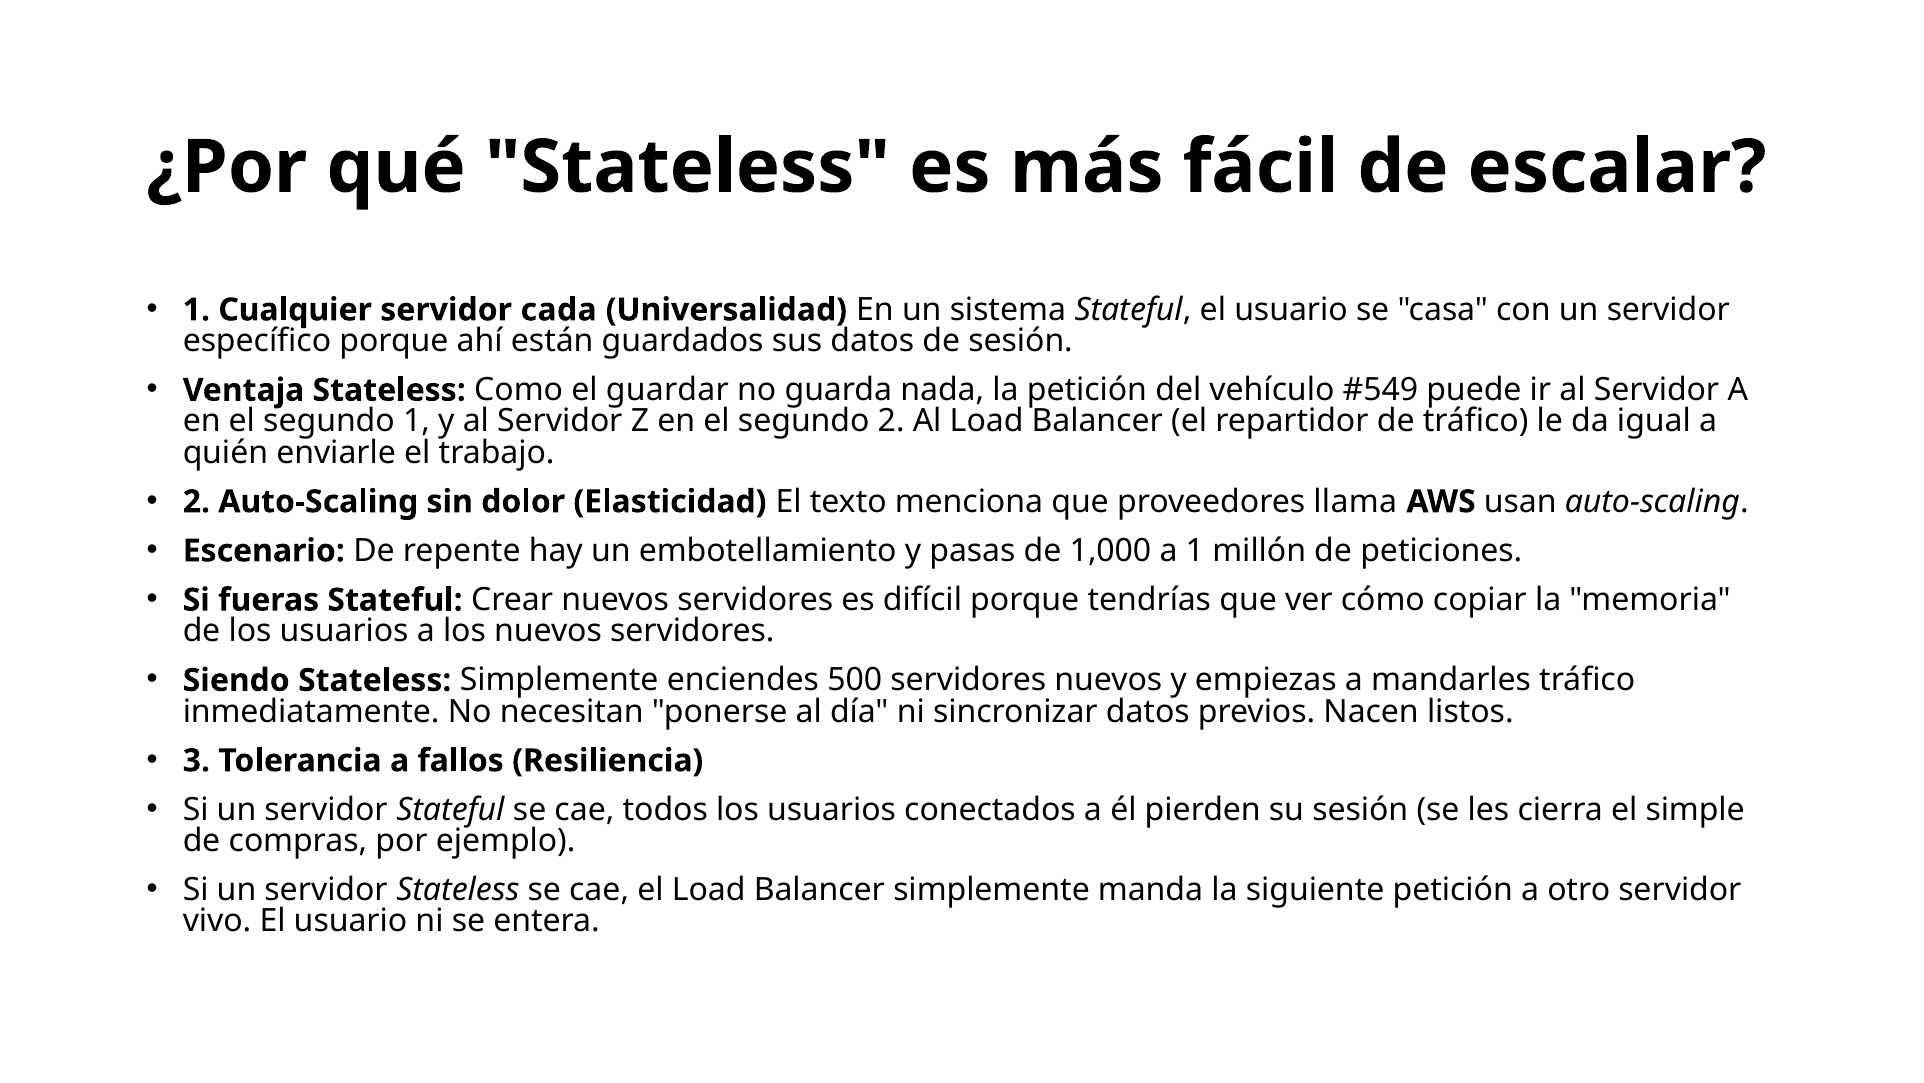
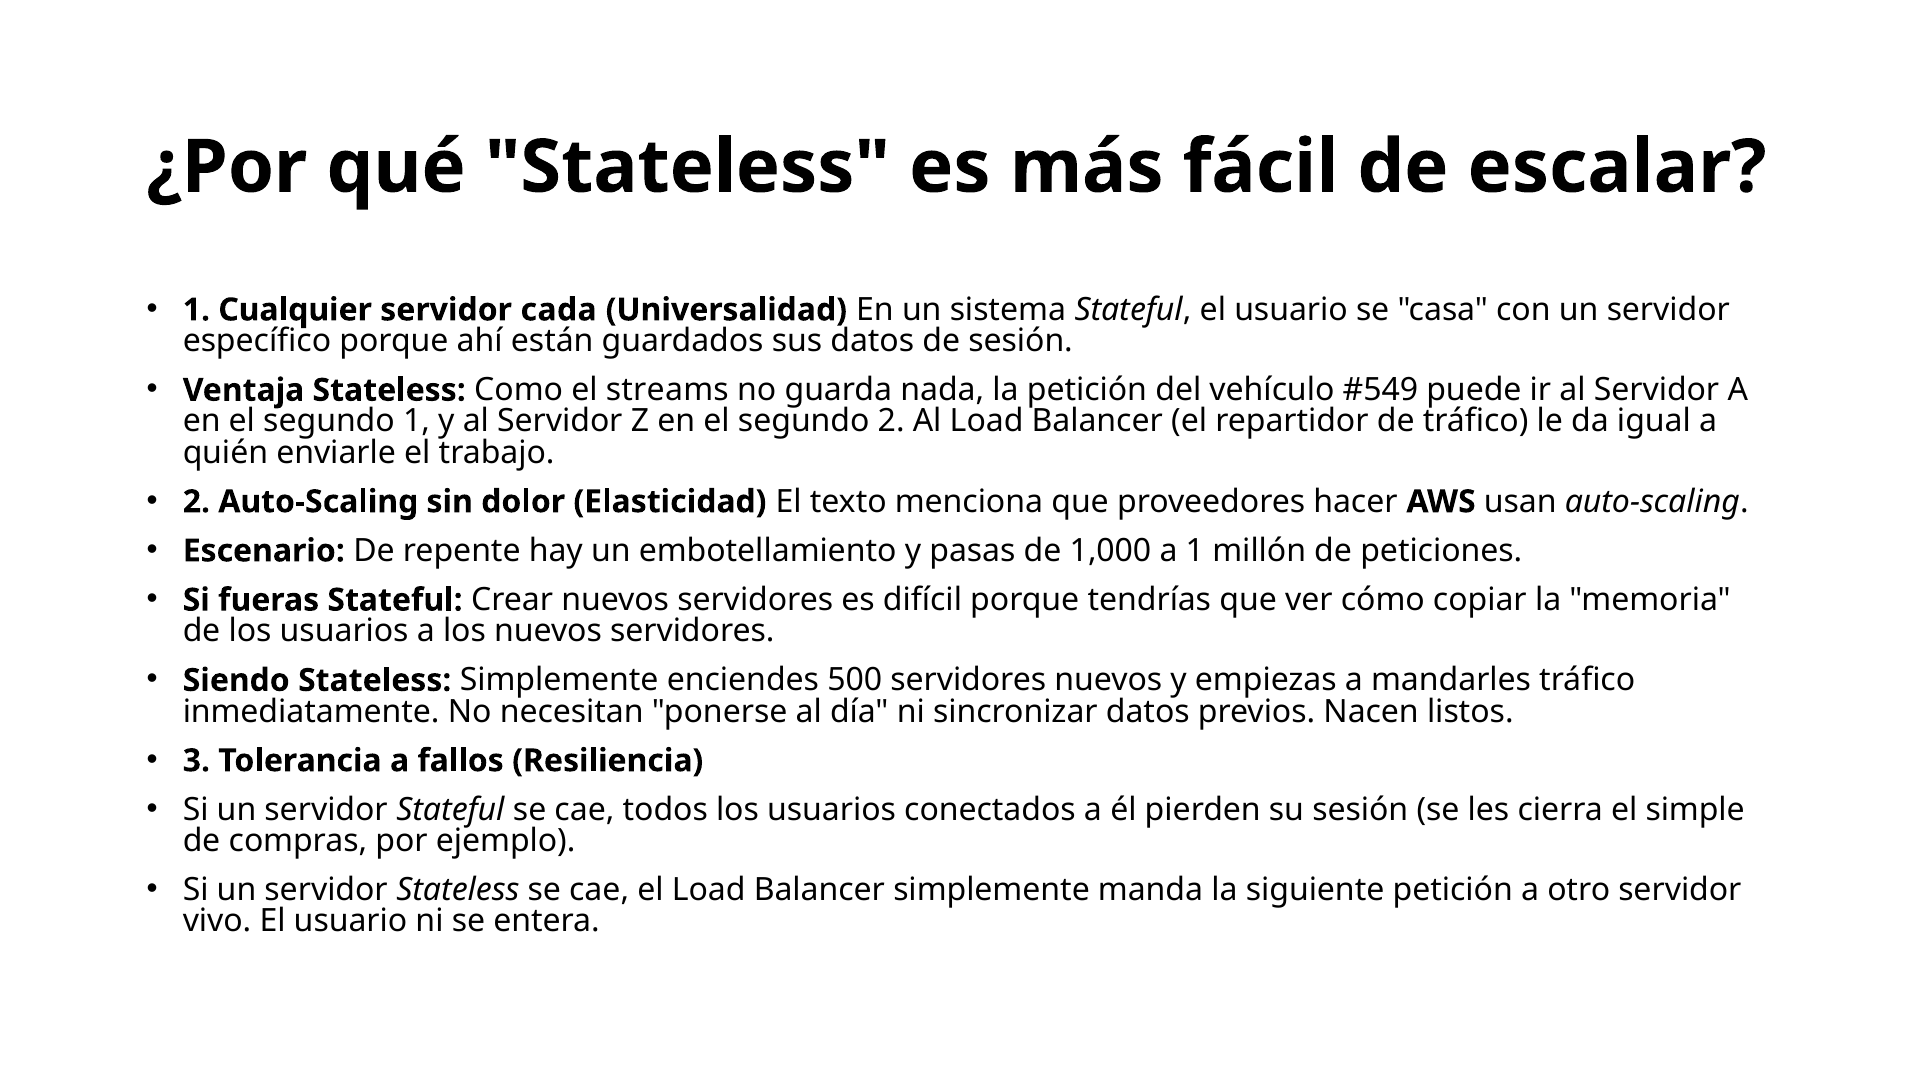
guardar: guardar -> streams
llama: llama -> hacer
